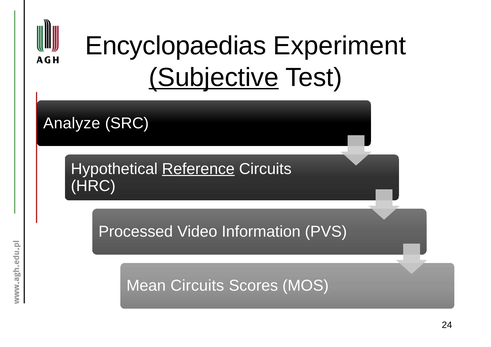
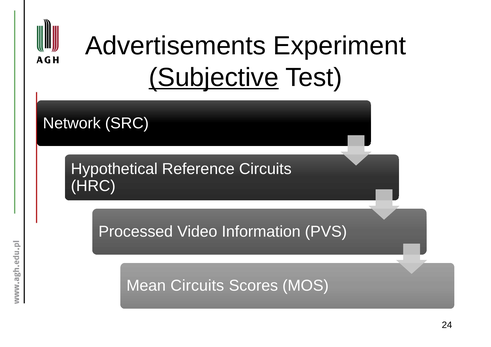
Encyclopaedias: Encyclopaedias -> Advertisements
Analyze: Analyze -> Network
Reference underline: present -> none
